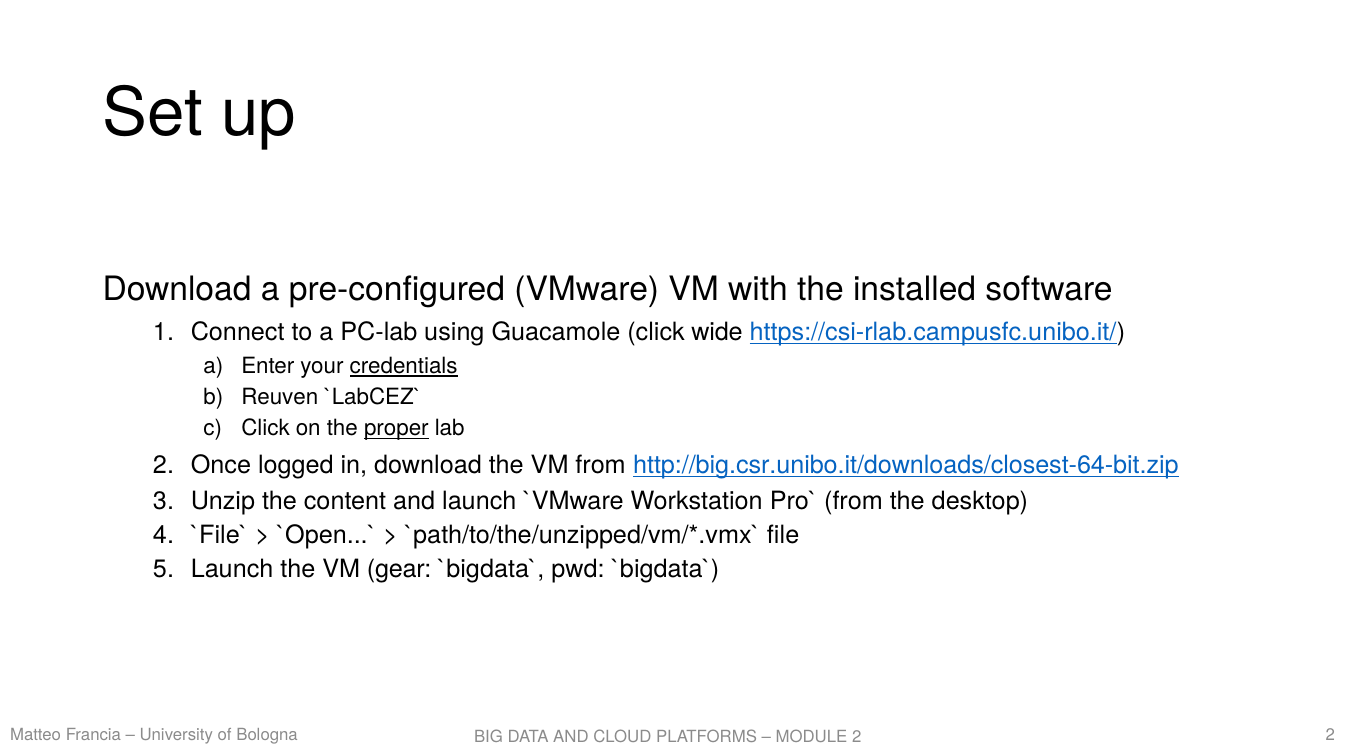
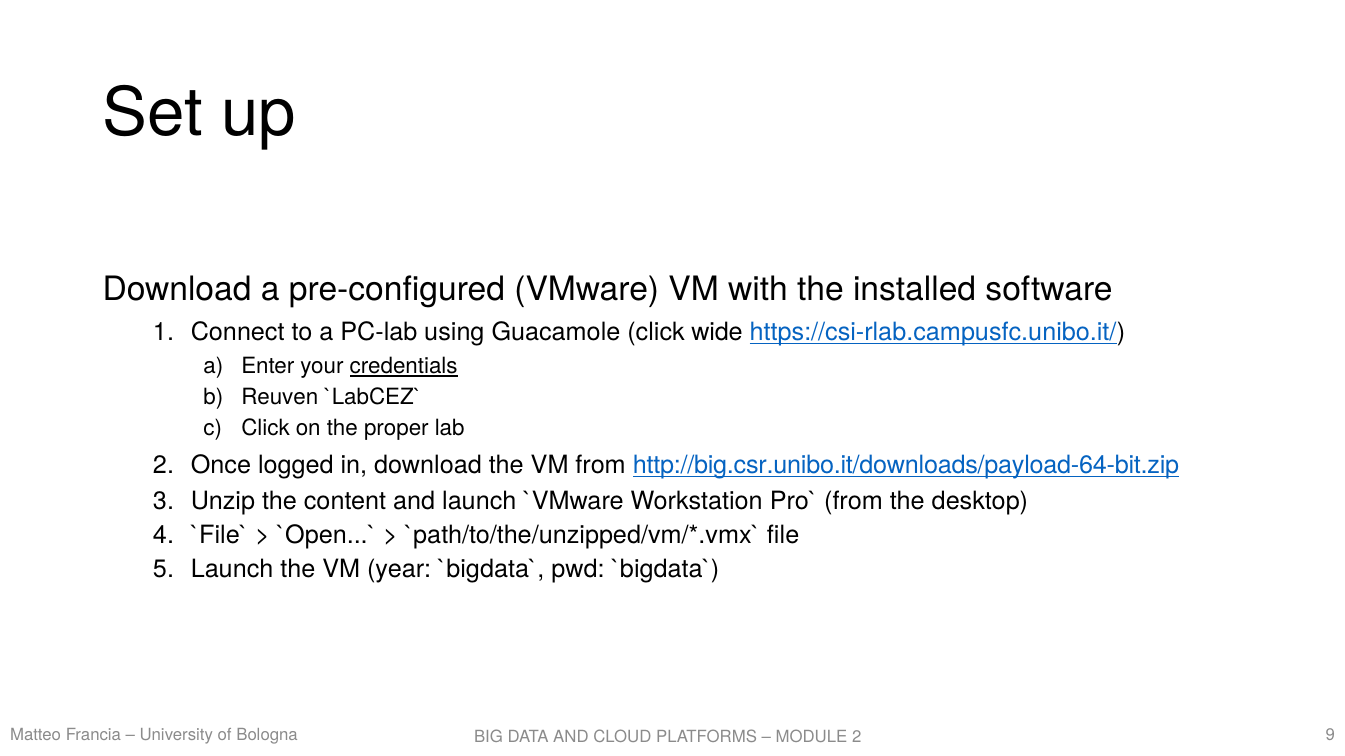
proper underline: present -> none
http://big.csr.unibo.it/downloads/closest-64-bit.zip: http://big.csr.unibo.it/downloads/closest-64-bit.zip -> http://big.csr.unibo.it/downloads/payload-64-bit.zip
gear: gear -> year
Bologna 2: 2 -> 9
